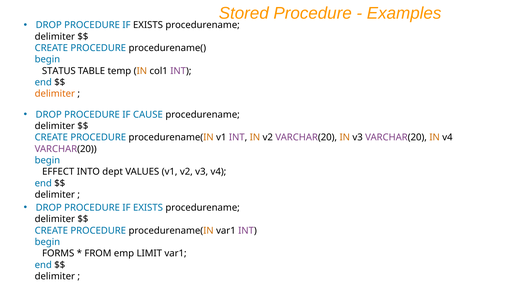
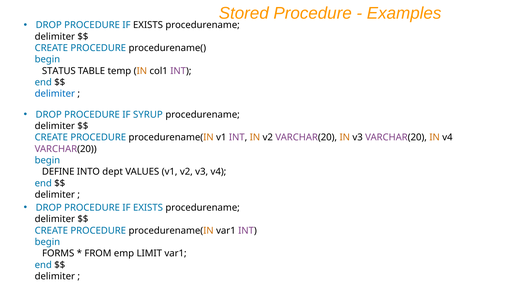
delimiter at (55, 94) colour: orange -> blue
CAUSE: CAUSE -> SYRUP
EFFECT: EFFECT -> DEFINE
